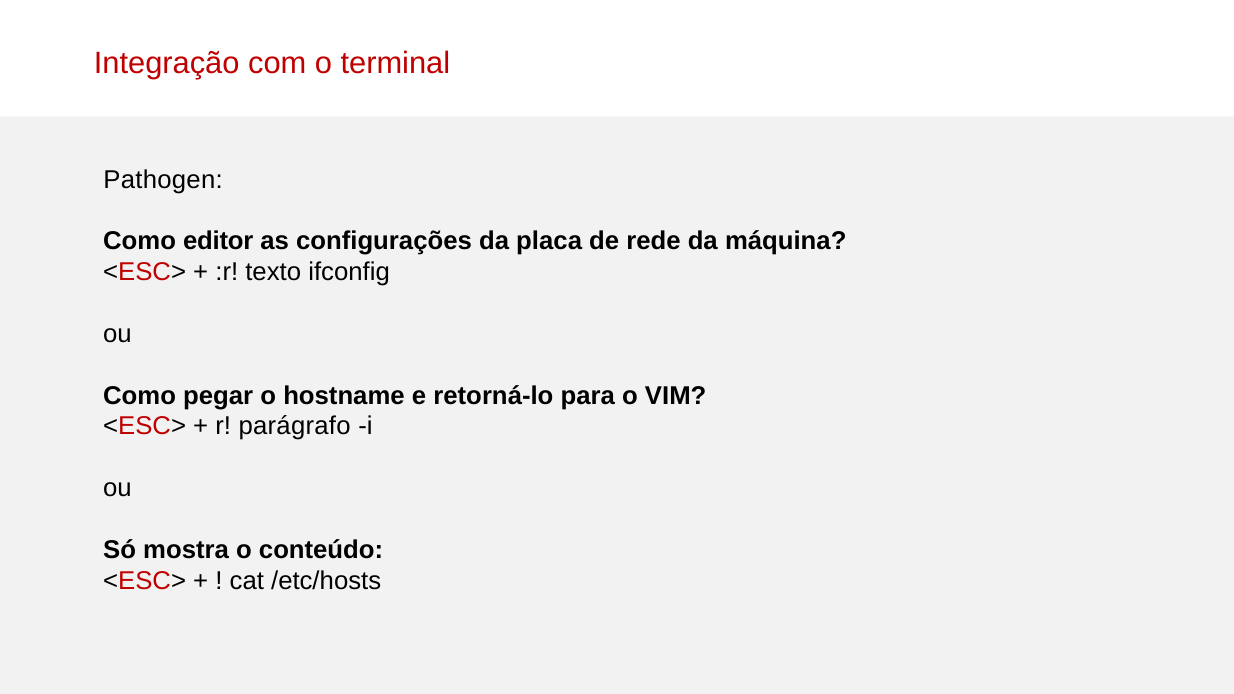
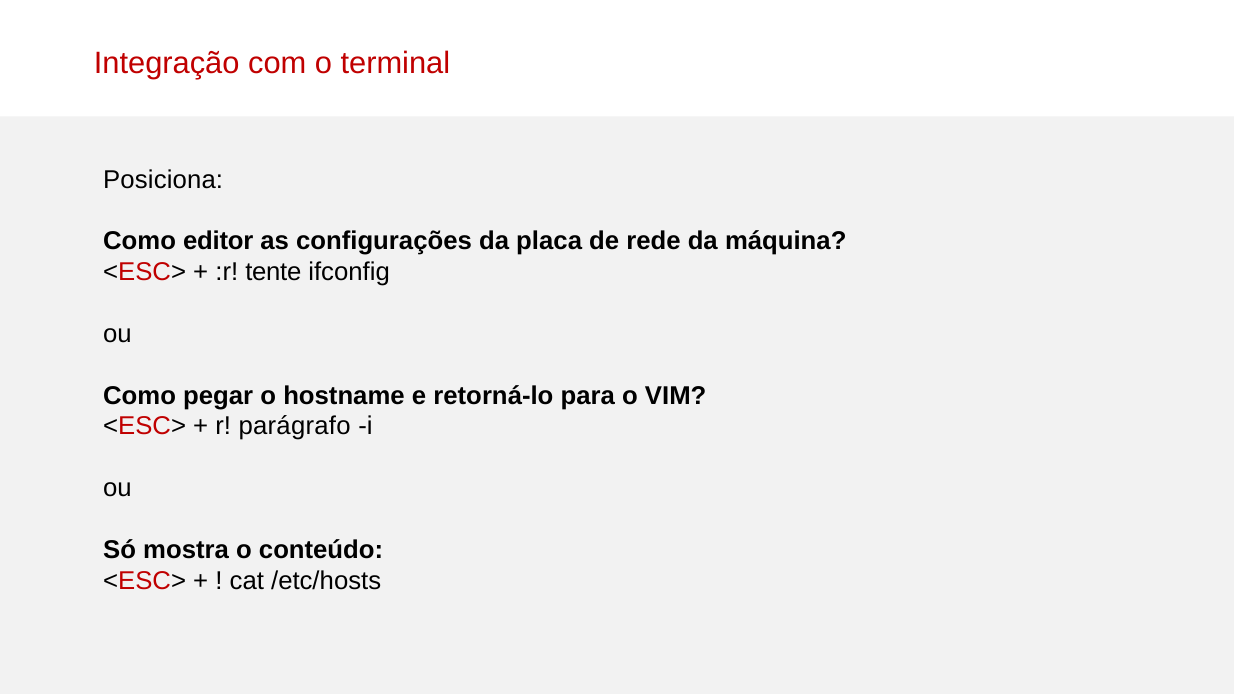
Pathogen: Pathogen -> Posiciona
texto: texto -> tente
